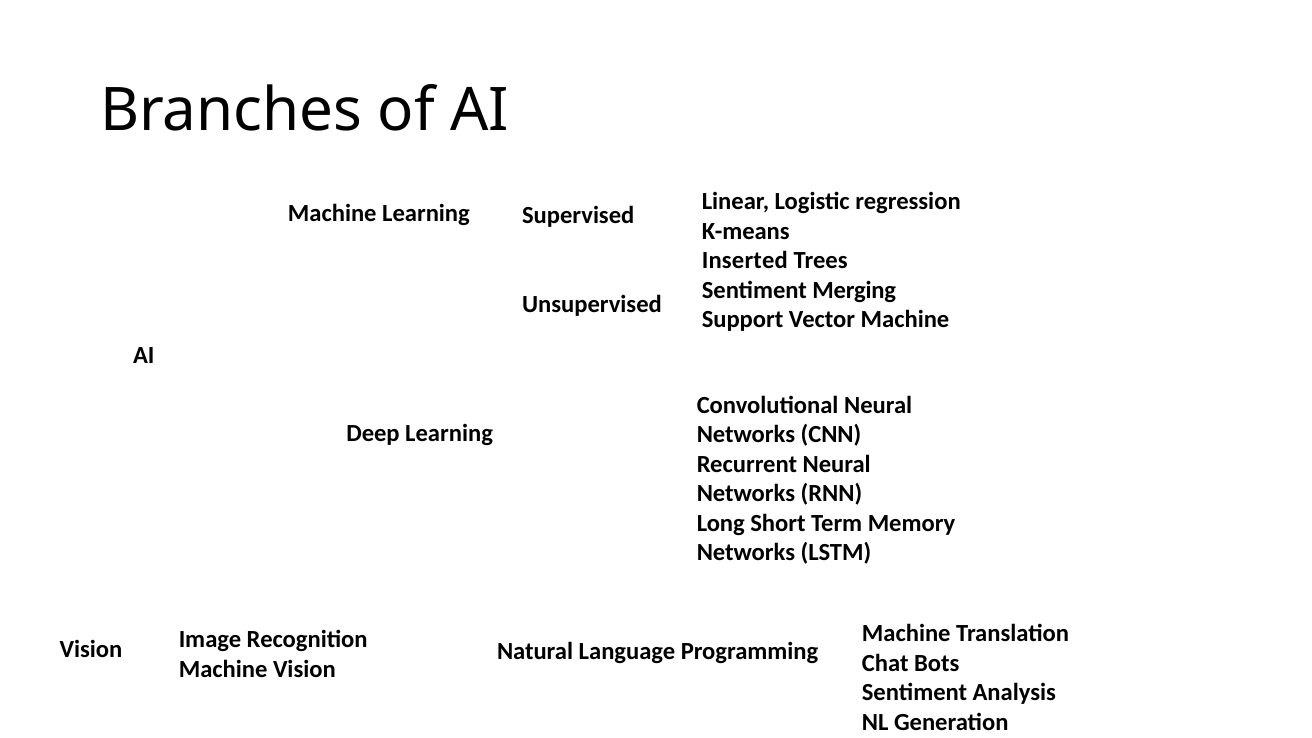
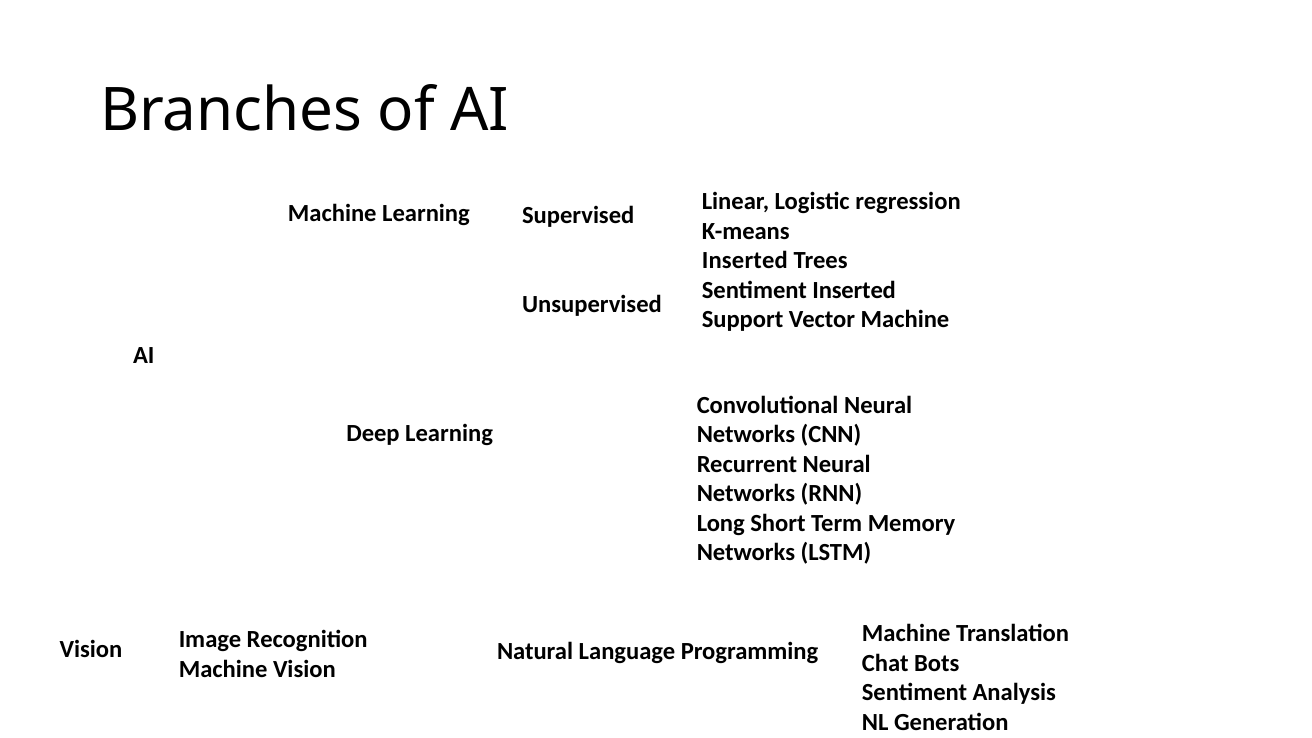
Sentiment Merging: Merging -> Inserted
